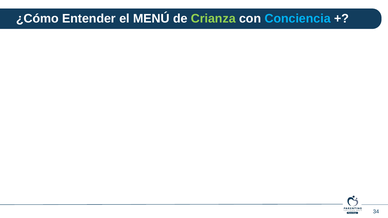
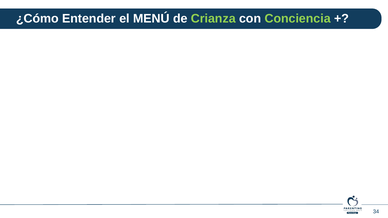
Conciencia colour: light blue -> light green
